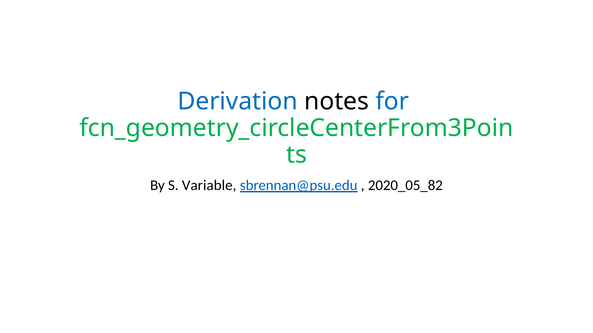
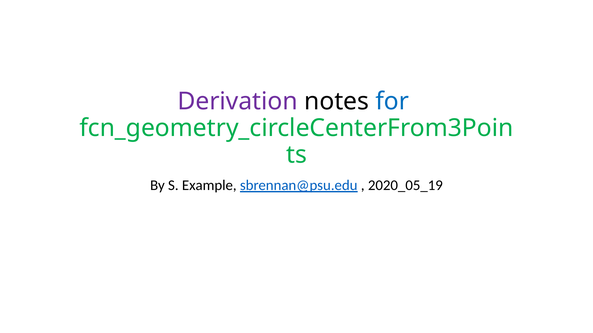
Derivation colour: blue -> purple
Variable: Variable -> Example
2020_05_82: 2020_05_82 -> 2020_05_19
